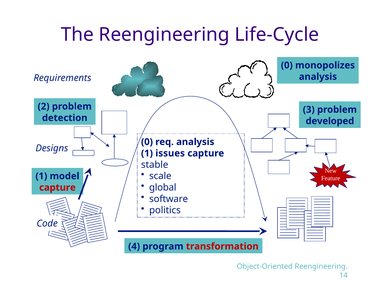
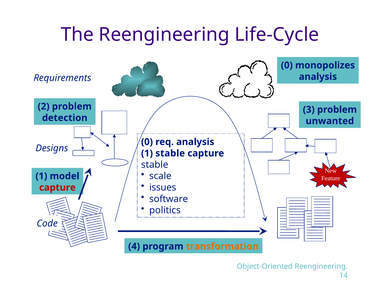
developed: developed -> unwanted
1 issues: issues -> stable
global: global -> issues
transformation colour: red -> orange
